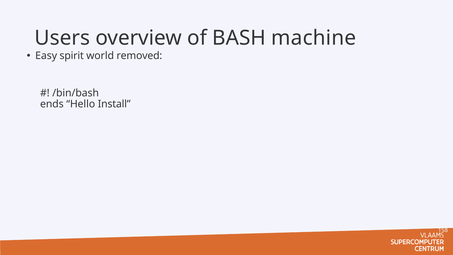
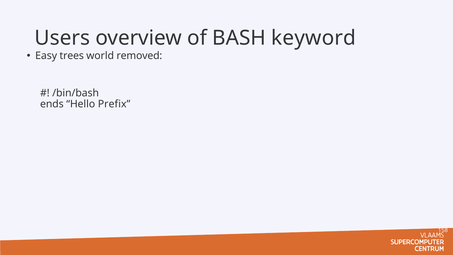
machine: machine -> keyword
spirit: spirit -> trees
Install: Install -> Prefix
